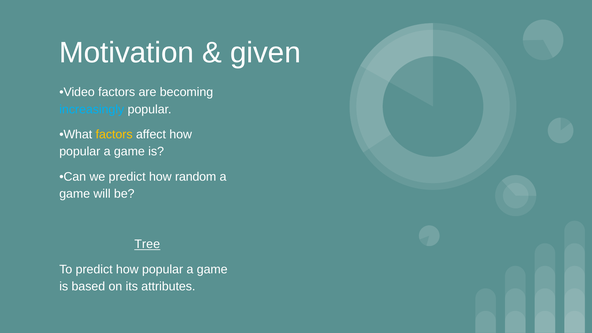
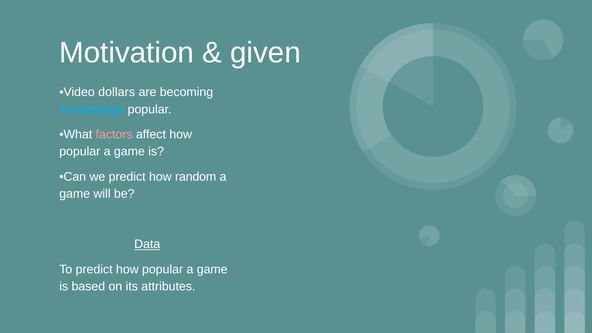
Video factors: factors -> dollars
factors at (114, 135) colour: yellow -> pink
Tree: Tree -> Data
